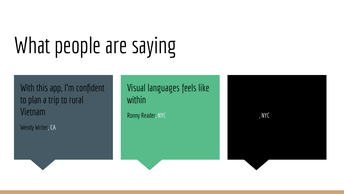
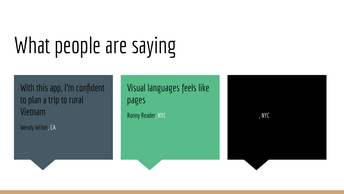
within: within -> pages
